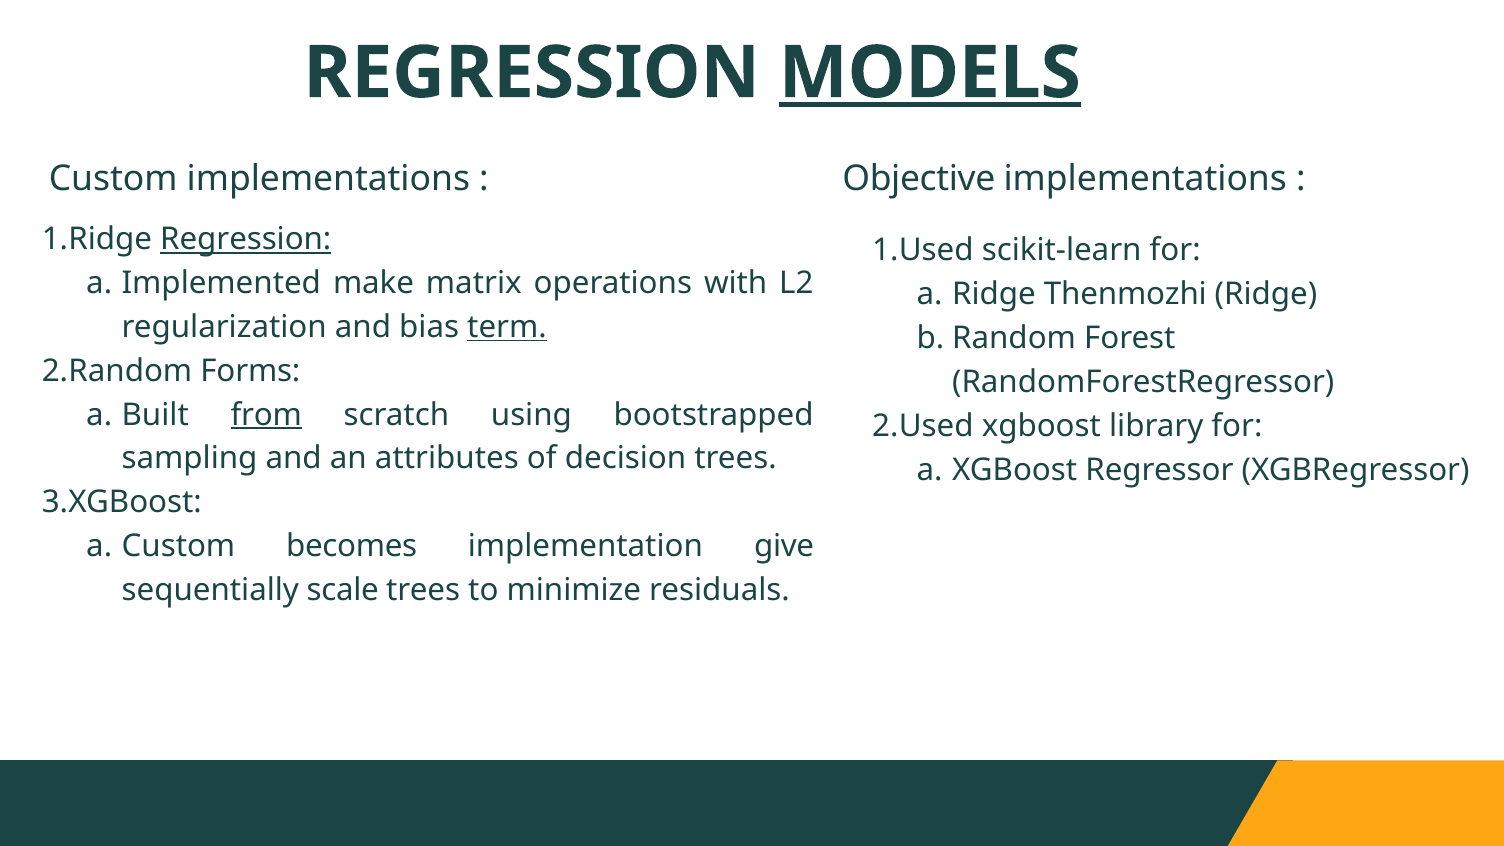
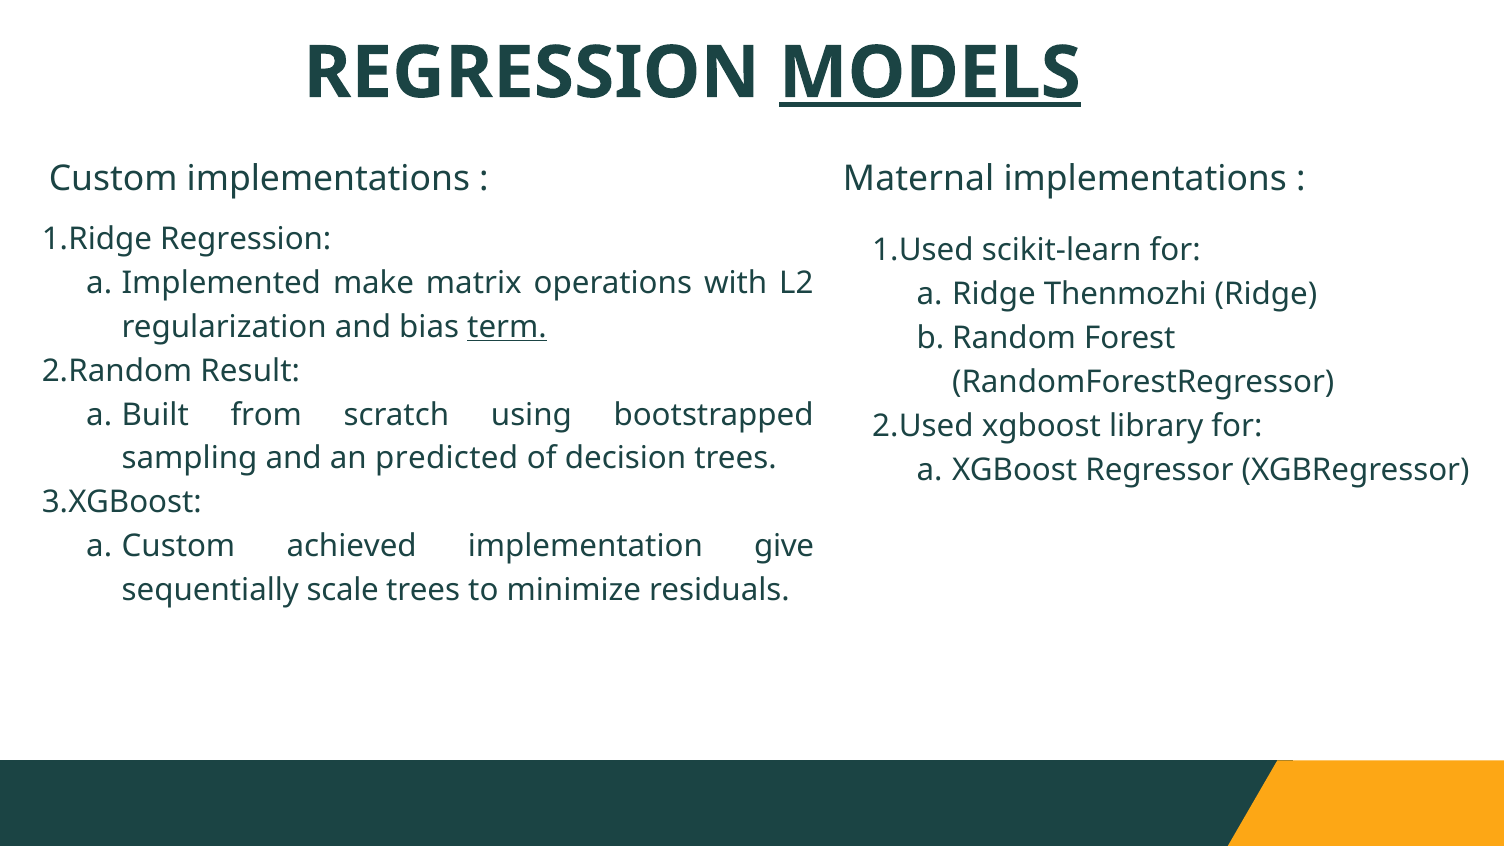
Objective: Objective -> Maternal
Regression at (246, 239) underline: present -> none
Forms: Forms -> Result
from underline: present -> none
attributes: attributes -> predicted
becomes: becomes -> achieved
